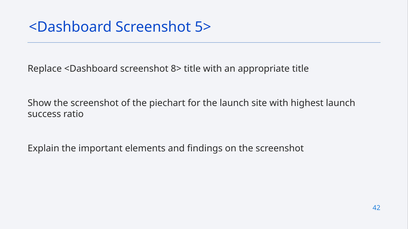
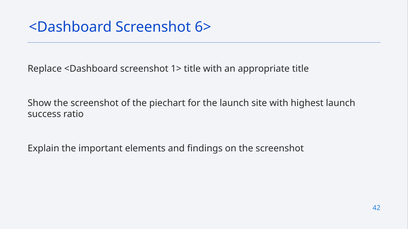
5>: 5> -> 6>
8>: 8> -> 1>
